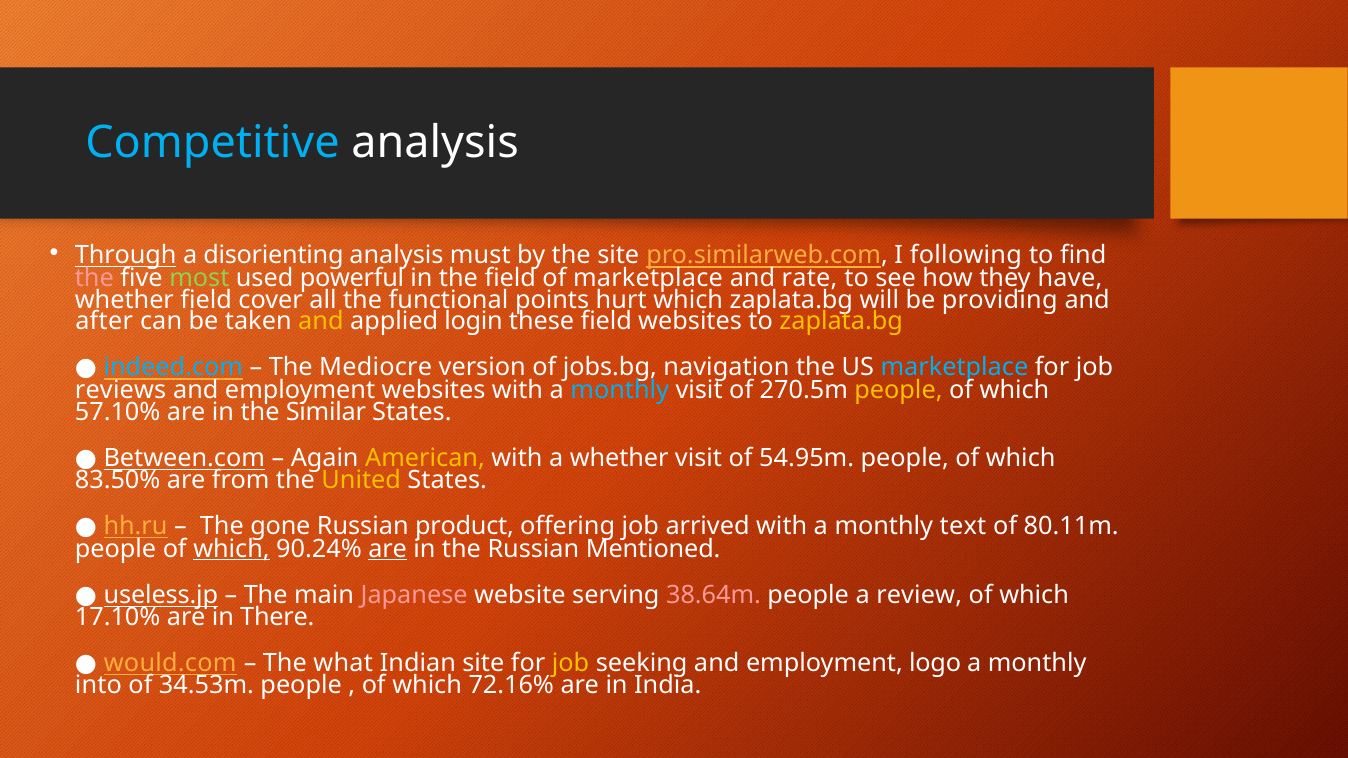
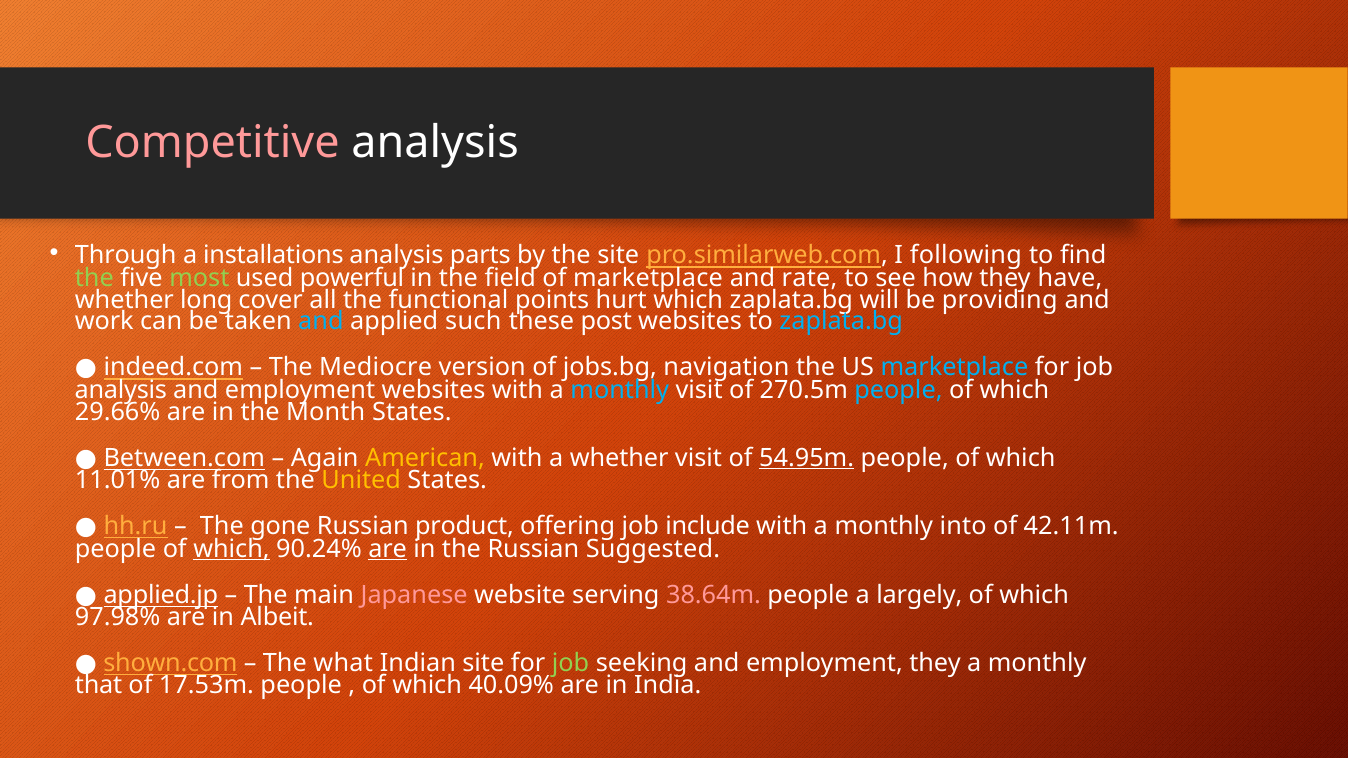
Competitive colour: light blue -> pink
Through underline: present -> none
disorienting: disorienting -> installations
must: must -> parts
the at (94, 278) colour: pink -> light green
whether field: field -> long
after: after -> work
and at (321, 322) colour: yellow -> light blue
login: login -> such
these field: field -> post
zaplata.bg at (841, 322) colour: yellow -> light blue
indeed.com colour: light blue -> white
reviews at (121, 390): reviews -> analysis
people at (898, 390) colour: yellow -> light blue
57.10%: 57.10% -> 29.66%
Similar: Similar -> Month
54.95m underline: none -> present
83.50%: 83.50% -> 11.01%
arrived: arrived -> include
text: text -> into
80.11m: 80.11m -> 42.11m
Mentioned: Mentioned -> Suggested
useless.jp: useless.jp -> applied.jp
review: review -> largely
17.10%: 17.10% -> 97.98%
There: There -> Albeit
would.com: would.com -> shown.com
job at (571, 663) colour: yellow -> light green
employment logo: logo -> they
into: into -> that
34.53m: 34.53m -> 17.53m
72.16%: 72.16% -> 40.09%
